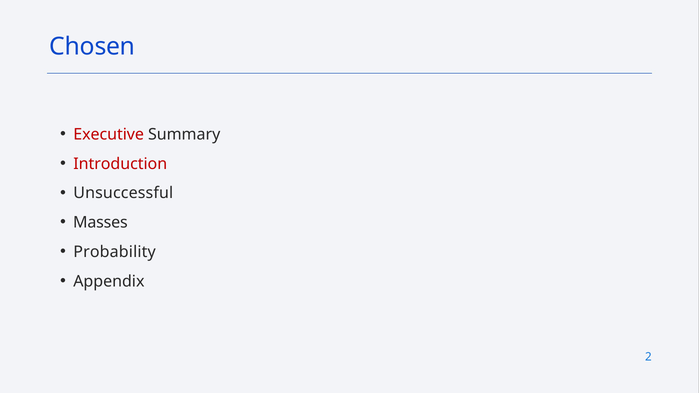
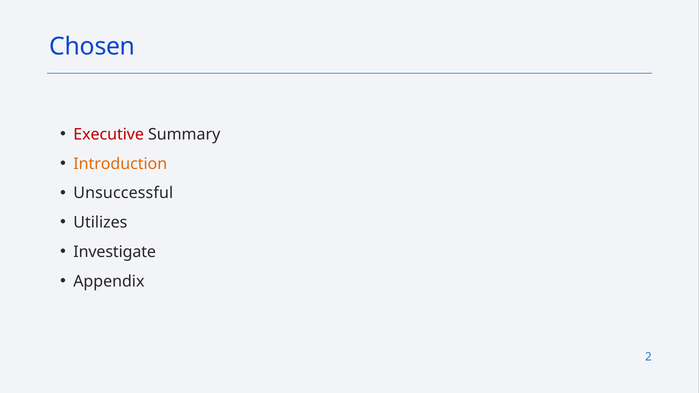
Introduction colour: red -> orange
Masses: Masses -> Utilizes
Probability: Probability -> Investigate
